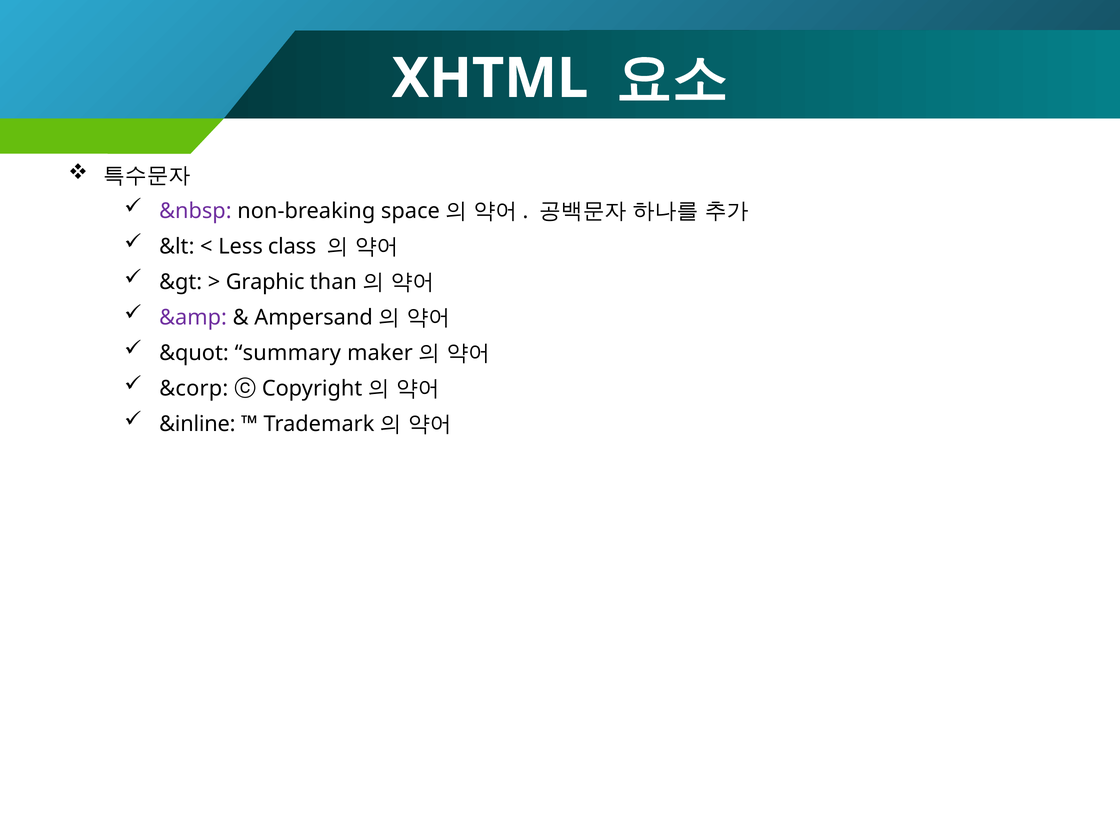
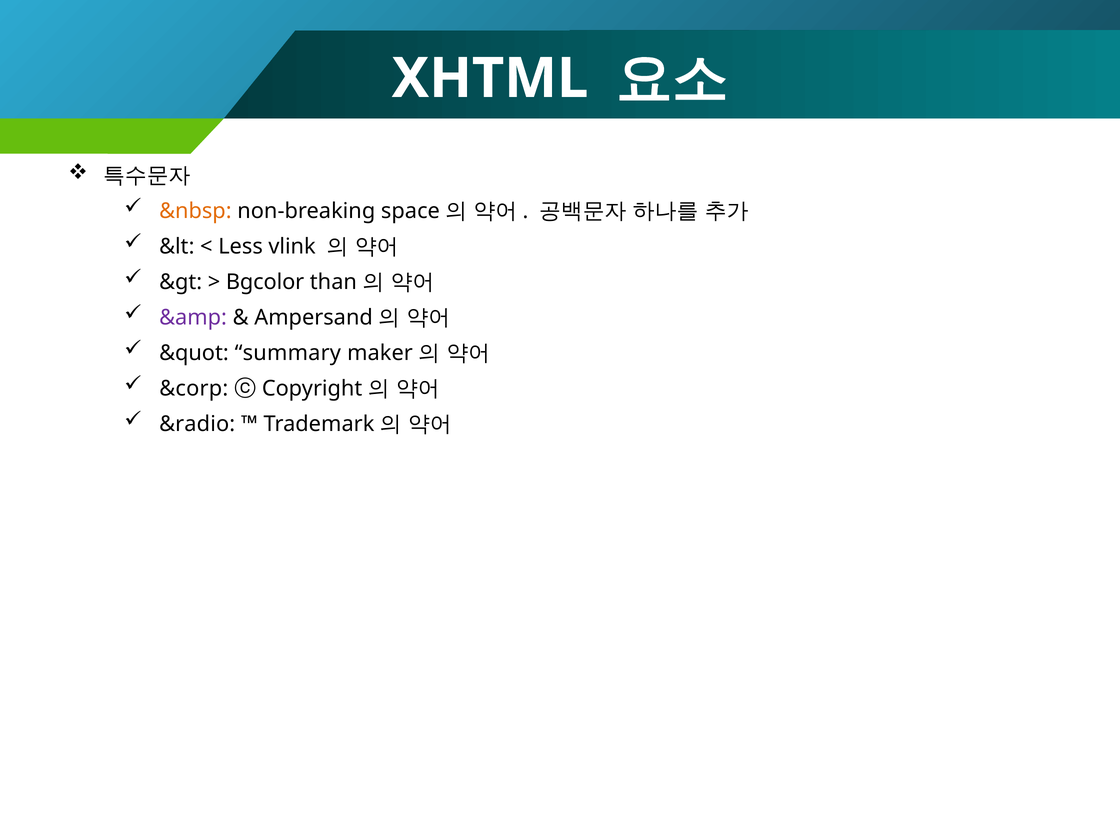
&nbsp colour: purple -> orange
class: class -> vlink
Graphic: Graphic -> Bgcolor
&inline: &inline -> &radio
